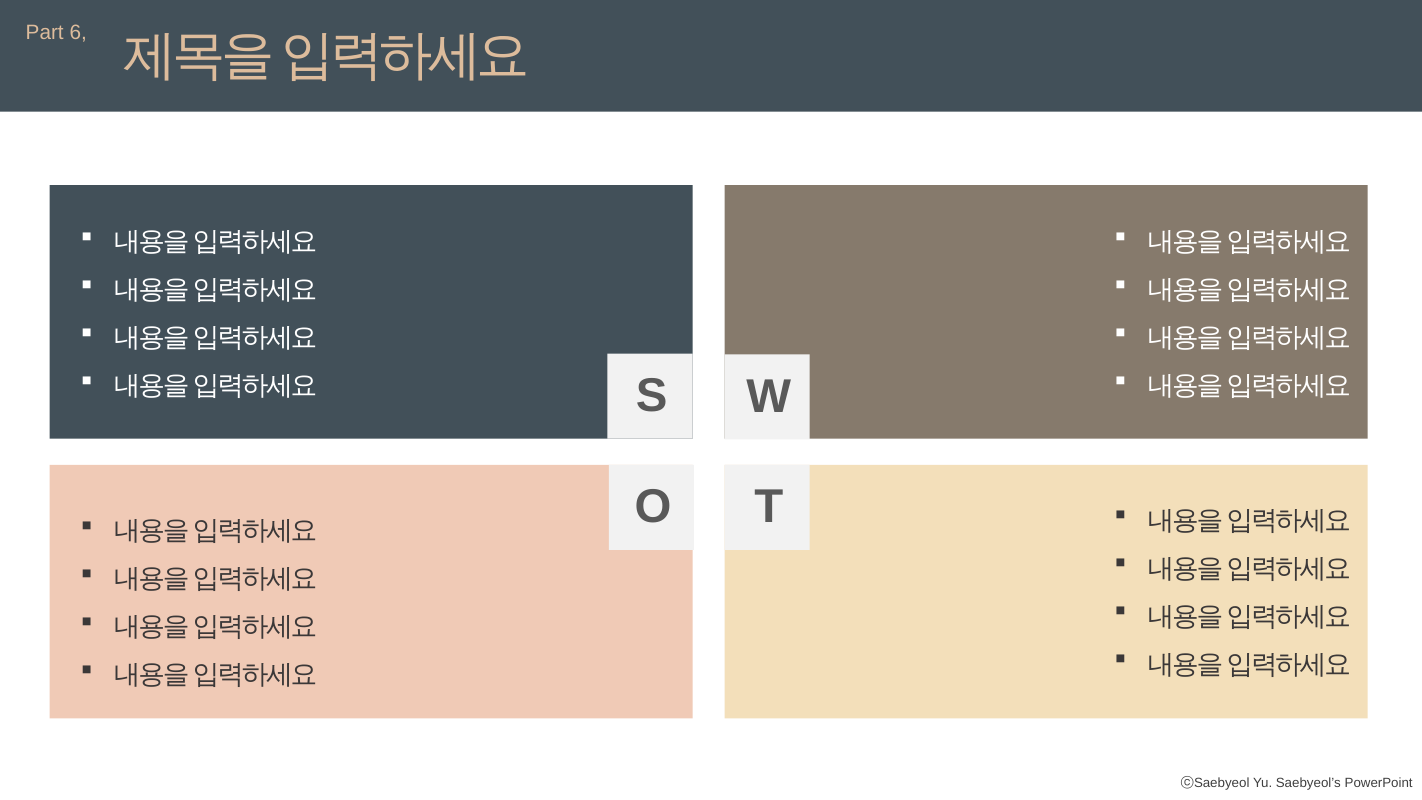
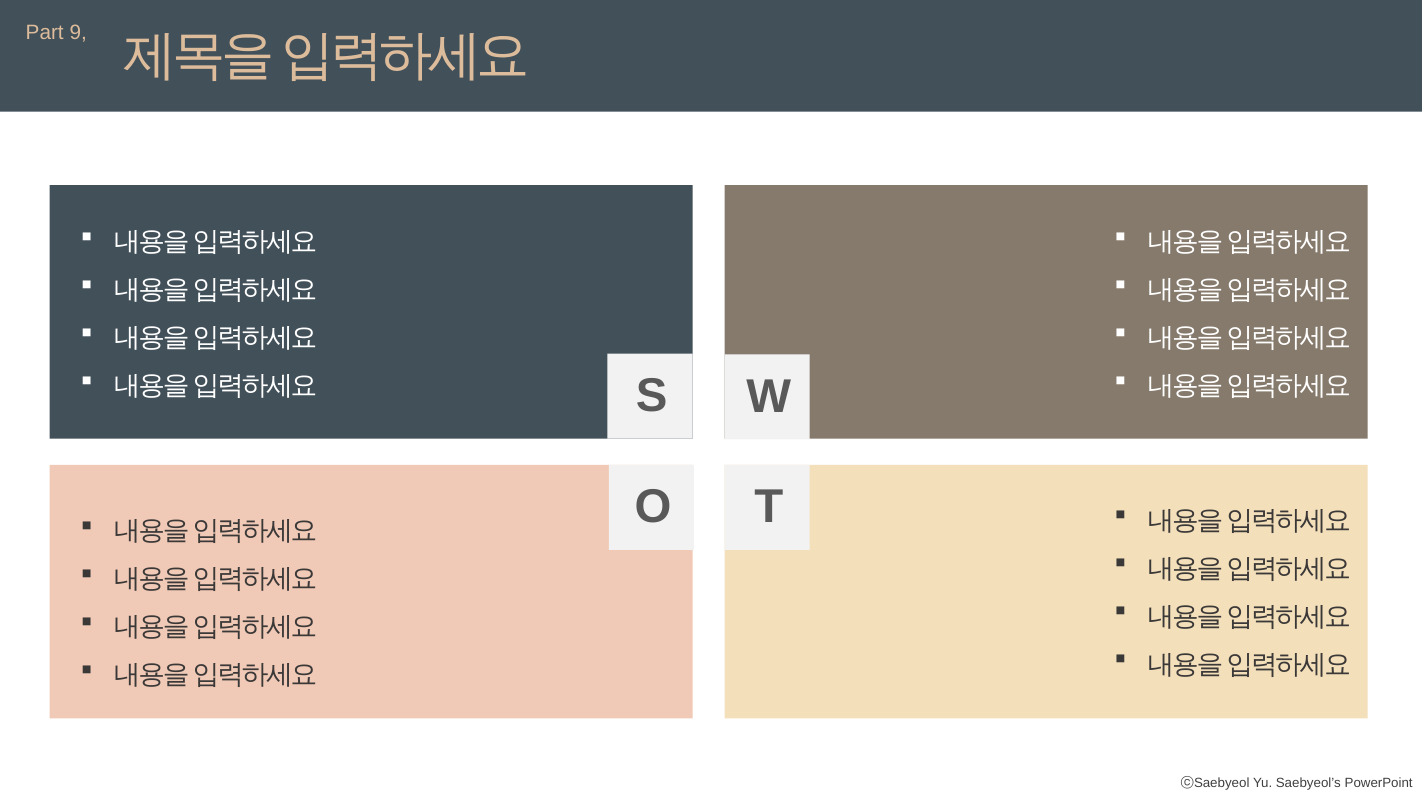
6: 6 -> 9
